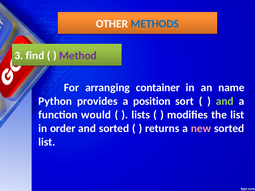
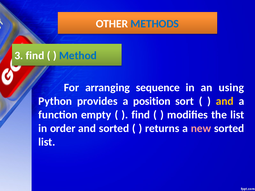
Method colour: purple -> blue
container: container -> sequence
name: name -> using
and at (225, 101) colour: light green -> yellow
would: would -> empty
lists at (141, 115): lists -> find
